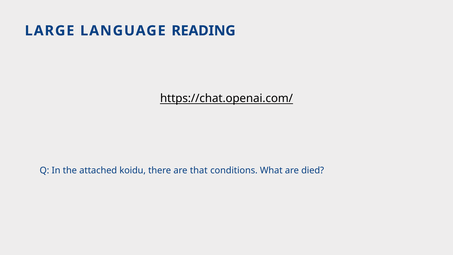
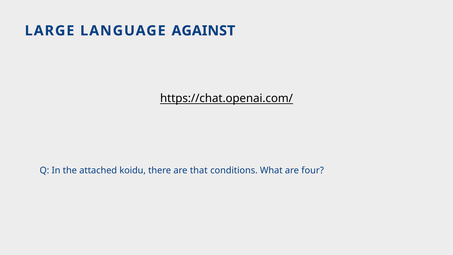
READING: READING -> AGAINST
died: died -> four
